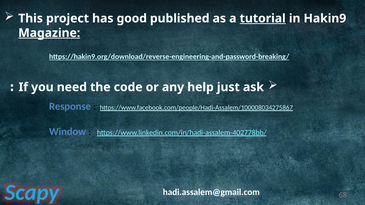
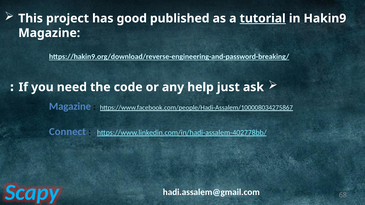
Magazine at (49, 33) underline: present -> none
Response at (70, 107): Response -> Magazine
Window: Window -> Connect
